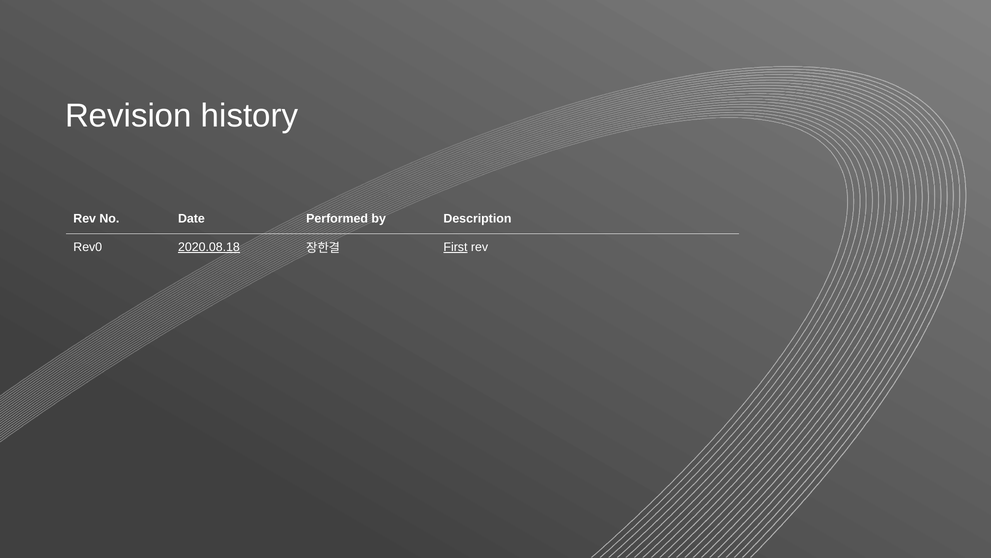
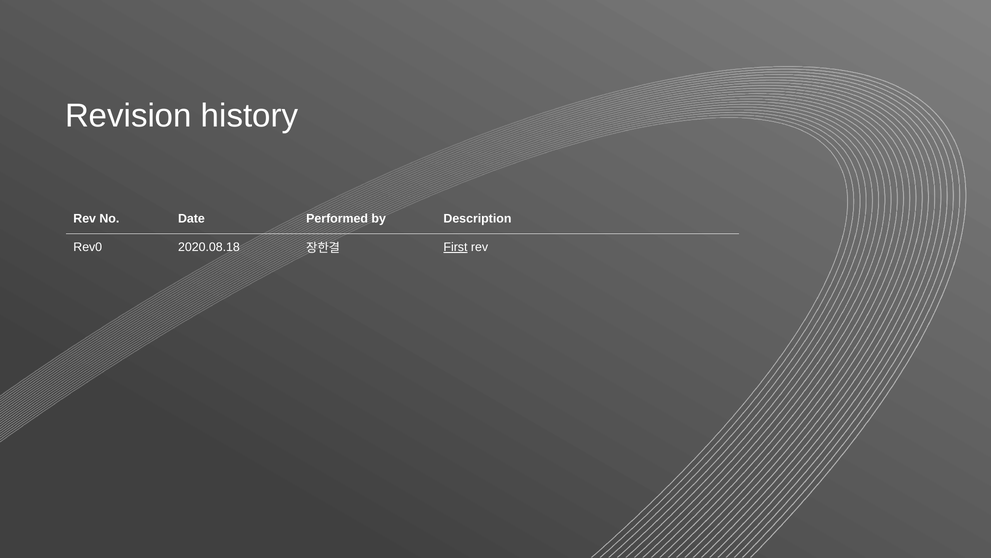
2020.08.18 underline: present -> none
